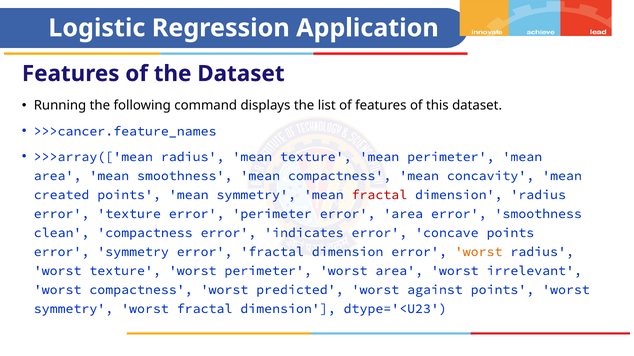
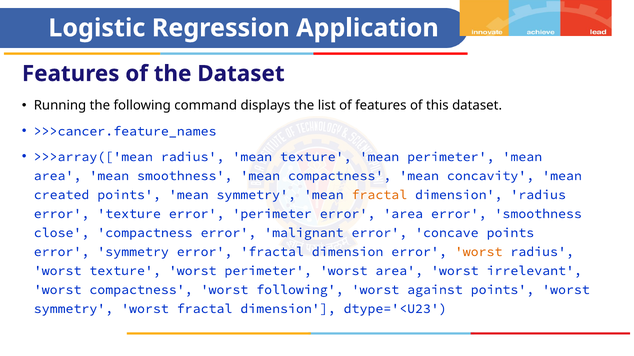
fractal at (379, 195) colour: red -> orange
clean: clean -> close
indicates: indicates -> malignant
worst predicted: predicted -> following
